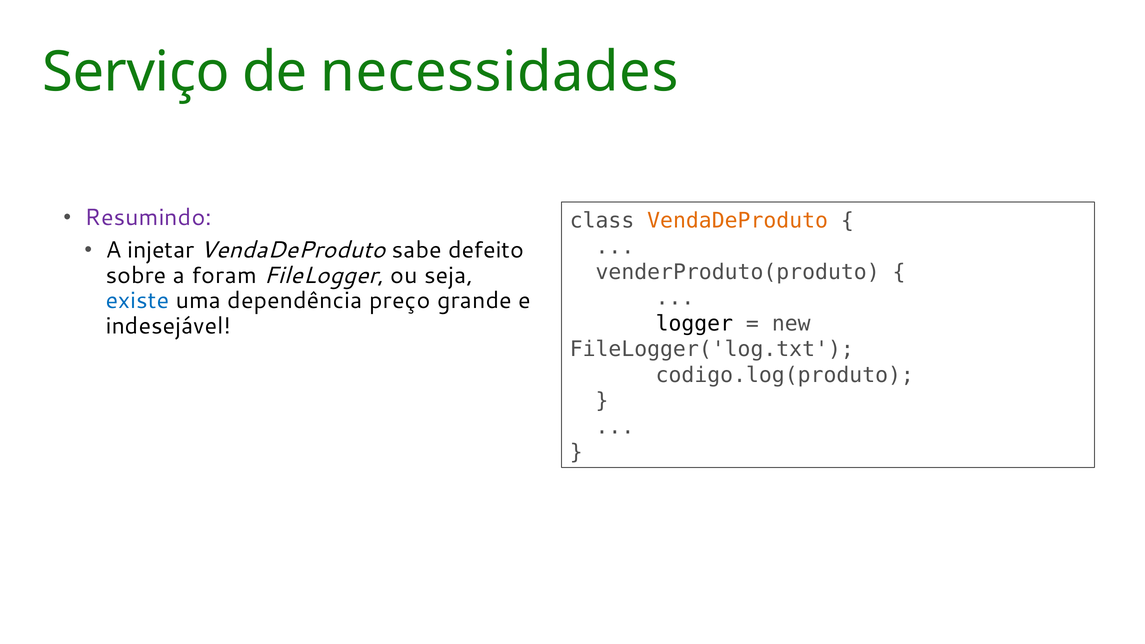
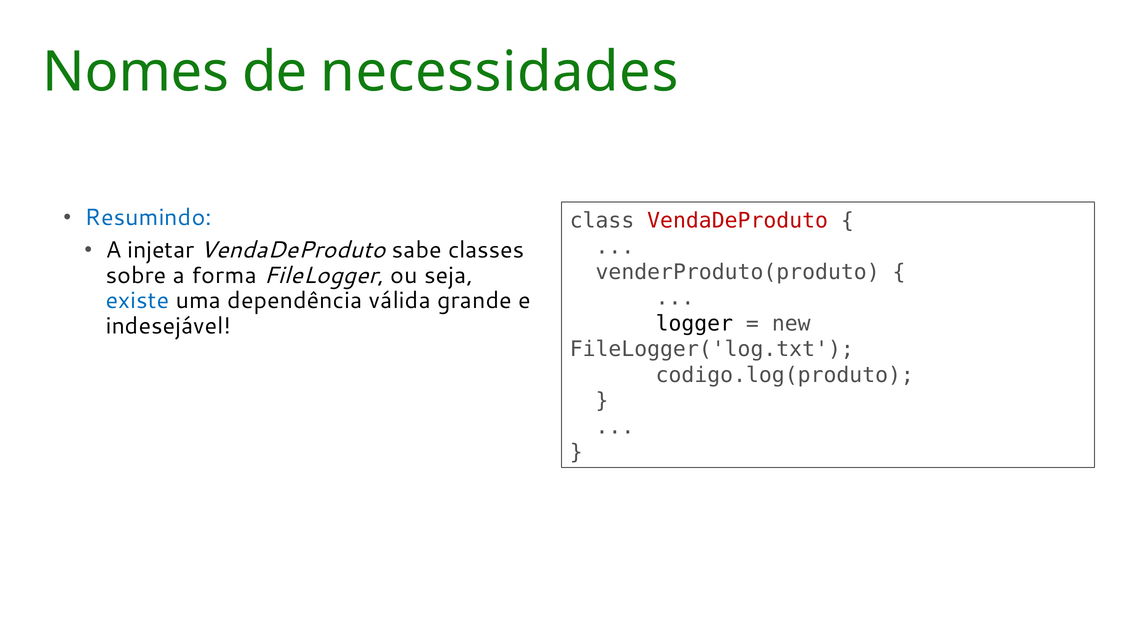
Serviço: Serviço -> Nomes
Resumindo colour: purple -> blue
VendaDeProduto at (738, 221) colour: orange -> red
defeito: defeito -> classes
foram: foram -> forma
preço: preço -> válida
